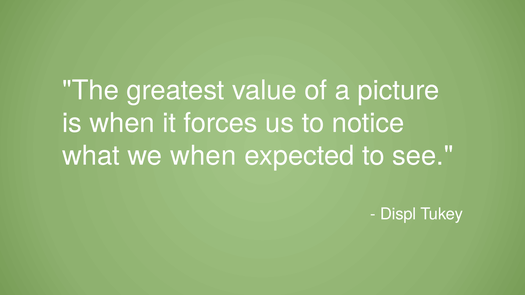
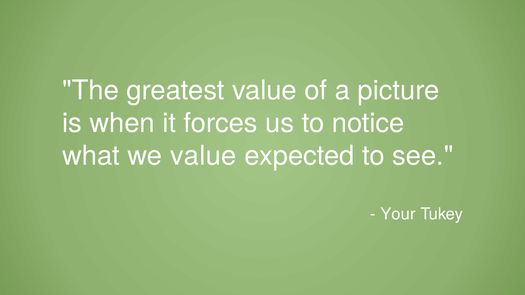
we when: when -> value
Displ: Displ -> Your
